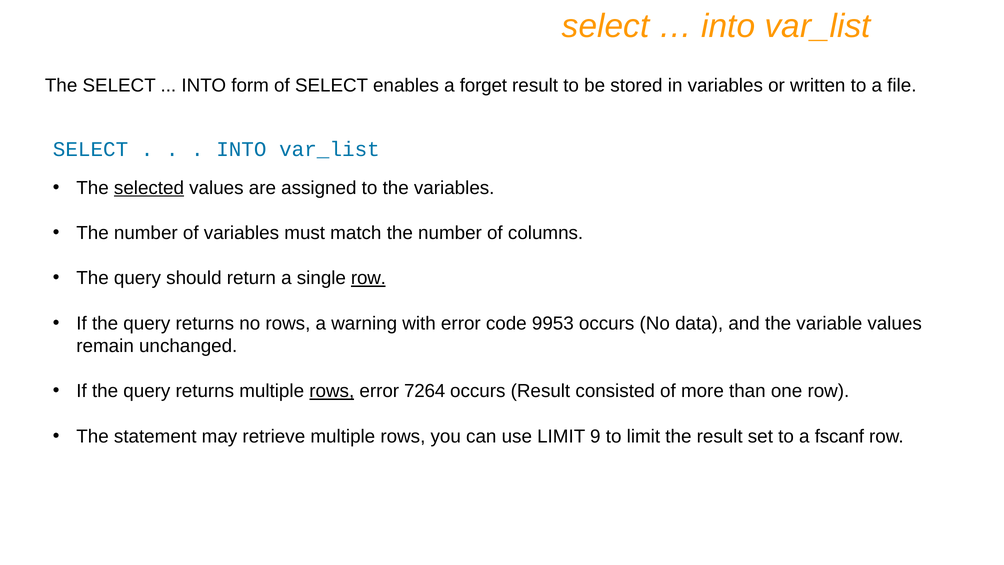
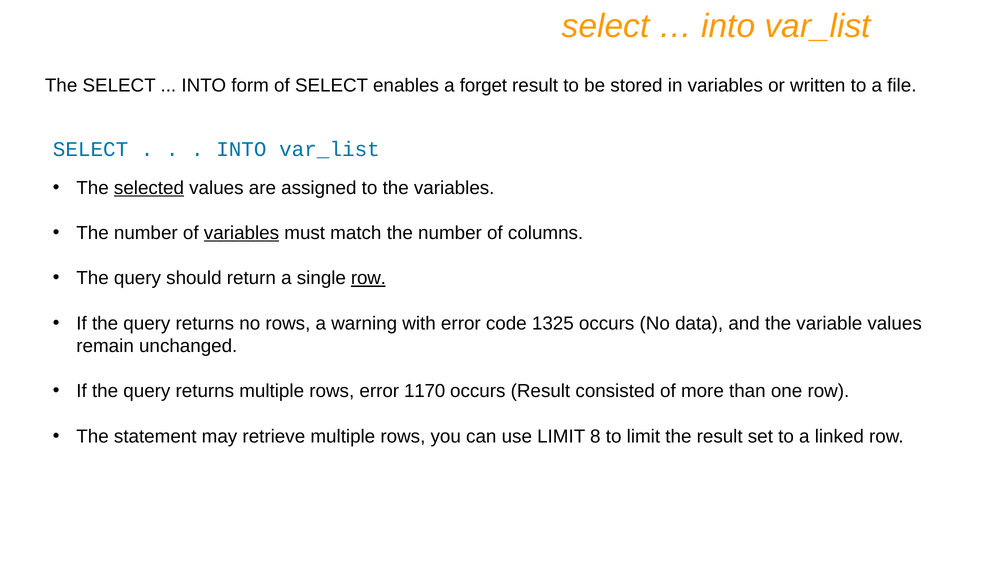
variables at (241, 233) underline: none -> present
9953: 9953 -> 1325
rows at (332, 391) underline: present -> none
7264: 7264 -> 1170
9: 9 -> 8
fscanf: fscanf -> linked
